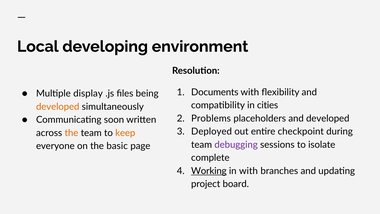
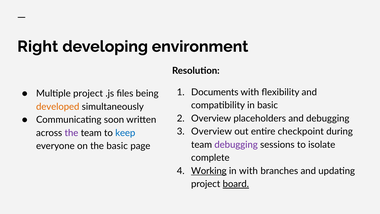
Local: Local -> Right
Multiple display: display -> project
in cities: cities -> basic
Problems at (211, 118): Problems -> Overview
and developed: developed -> debugging
Deployed at (212, 131): Deployed -> Overview
the at (71, 133) colour: orange -> purple
keep colour: orange -> blue
board underline: none -> present
